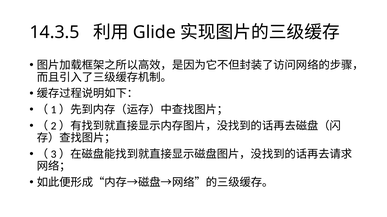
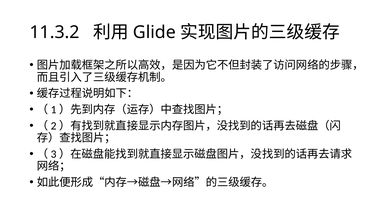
14.3.5: 14.3.5 -> 11.3.2
